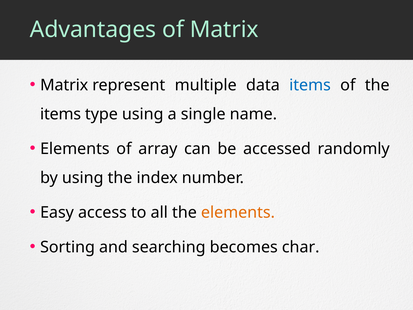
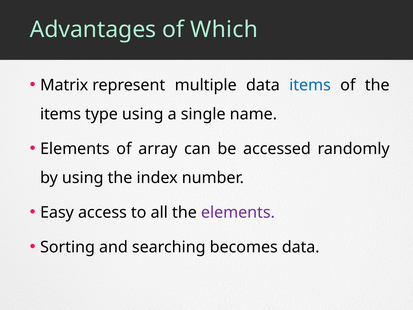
of Matrix: Matrix -> Which
elements at (238, 212) colour: orange -> purple
becomes char: char -> data
